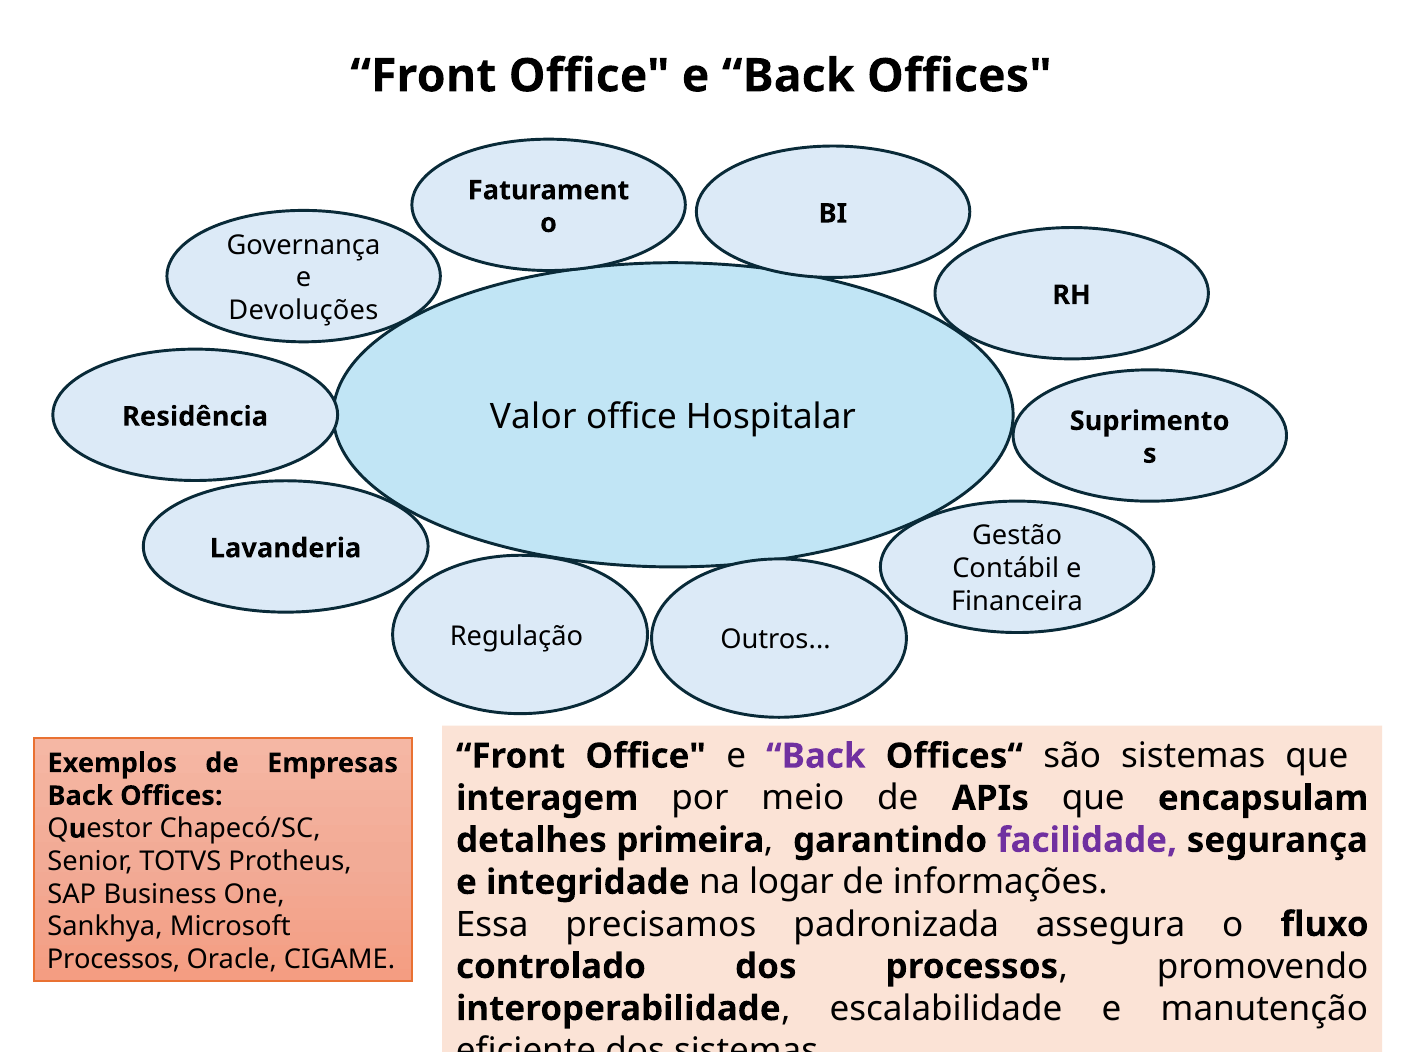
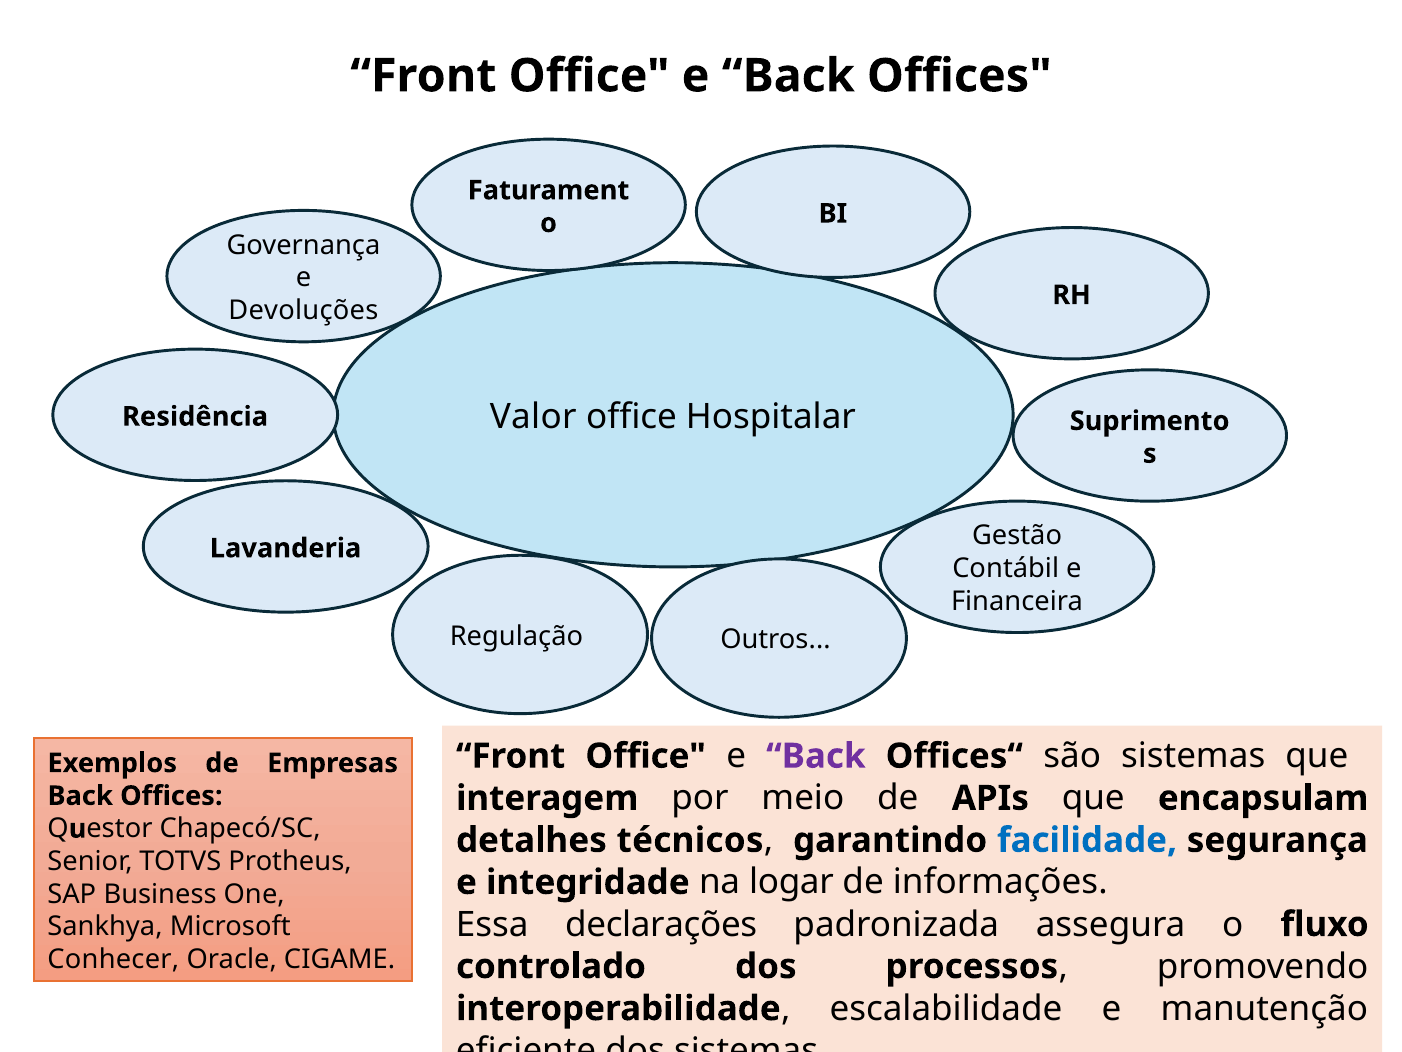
primeira: primeira -> técnicos
facilidade colour: purple -> blue
precisamos: precisamos -> declarações
Processos at (114, 959): Processos -> Conhecer
